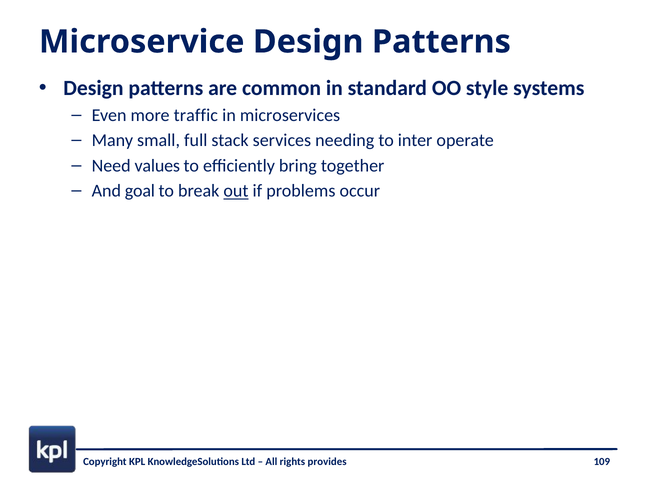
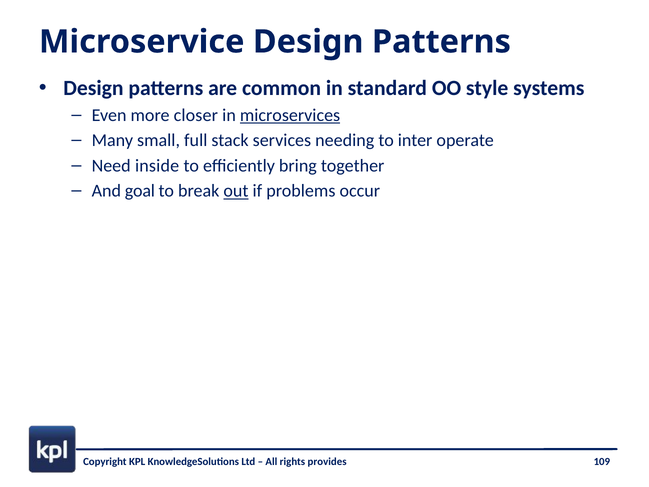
traffic: traffic -> closer
microservices underline: none -> present
values: values -> inside
